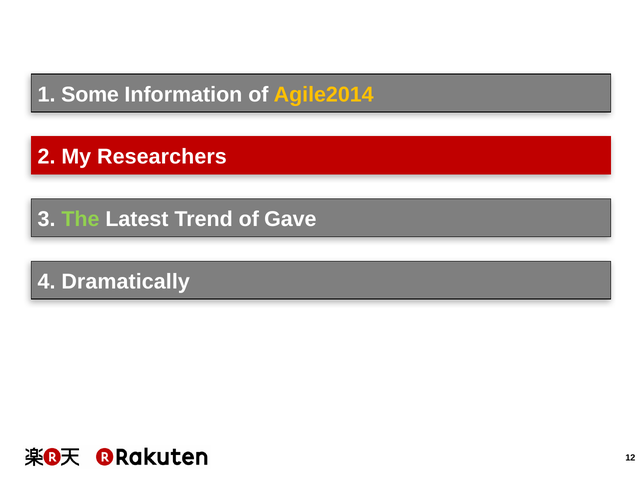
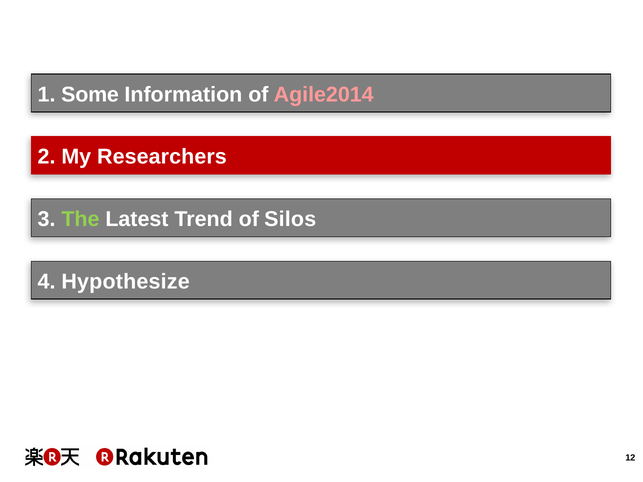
Agile2014 colour: yellow -> pink
Gave: Gave -> Silos
Dramatically: Dramatically -> Hypothesize
